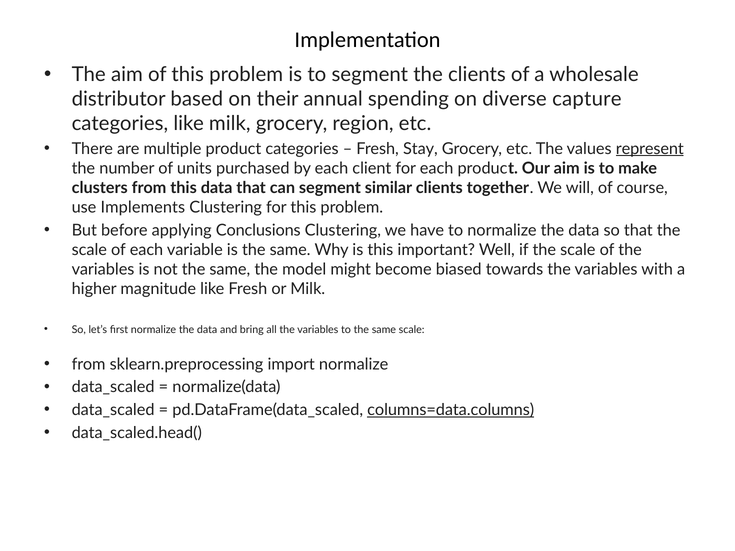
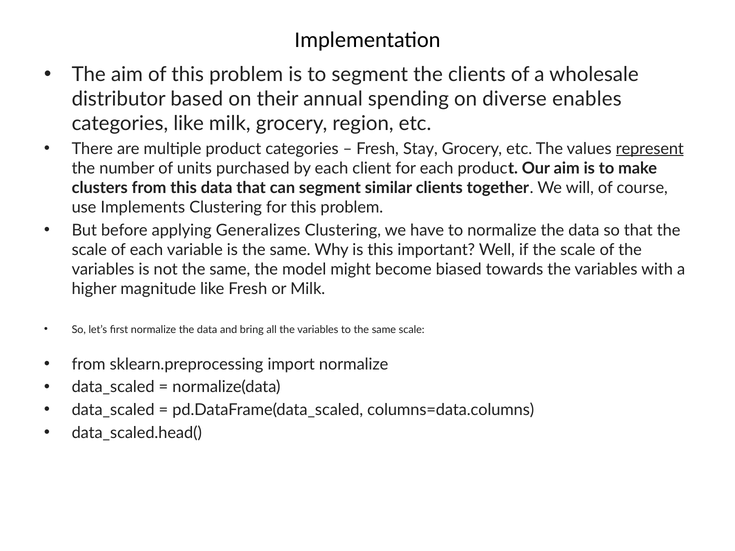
capture: capture -> enables
Conclusions: Conclusions -> Generalizes
columns=data.columns underline: present -> none
